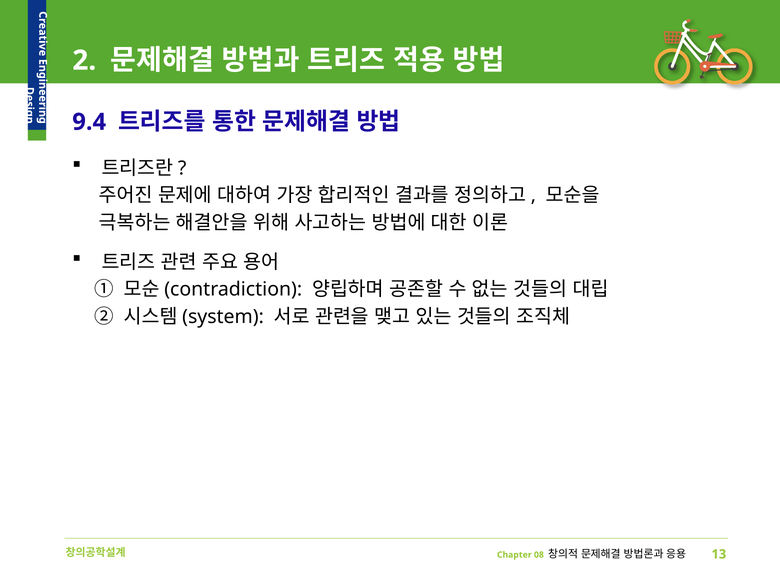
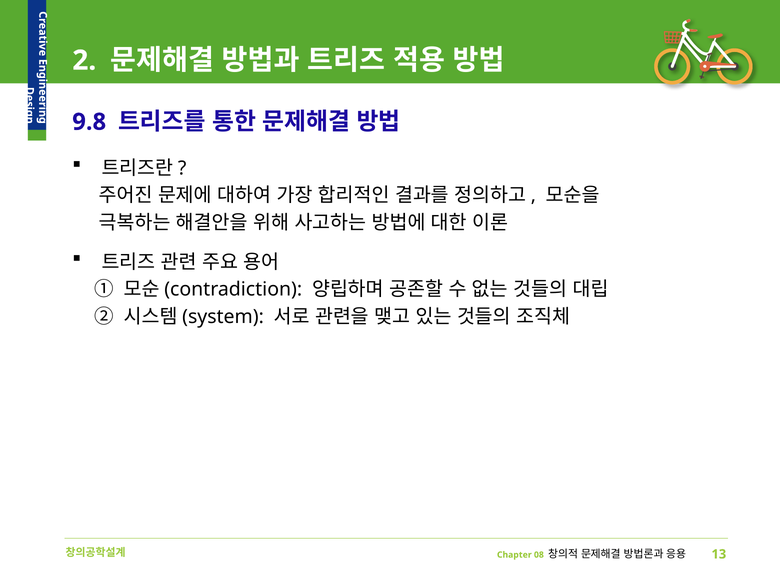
9.4: 9.4 -> 9.8
